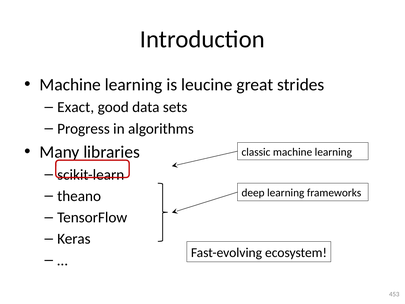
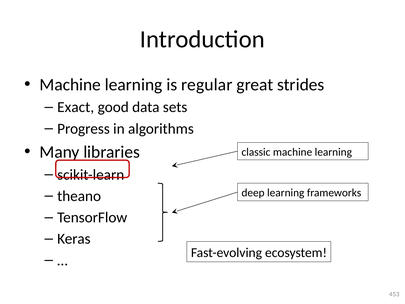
leucine: leucine -> regular
